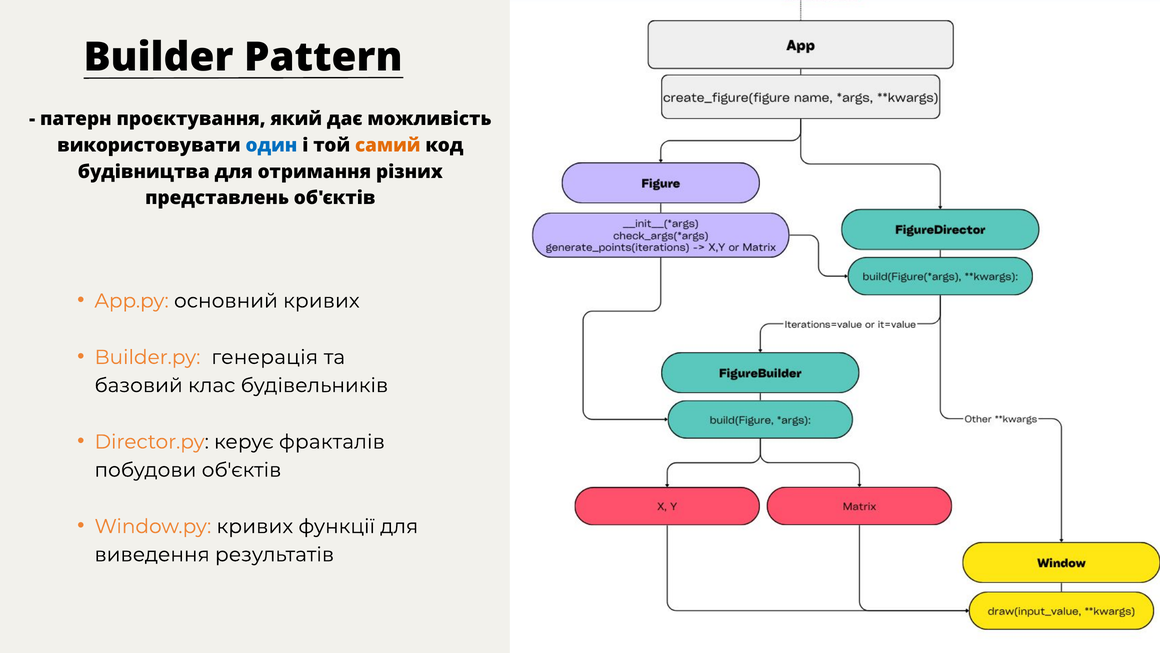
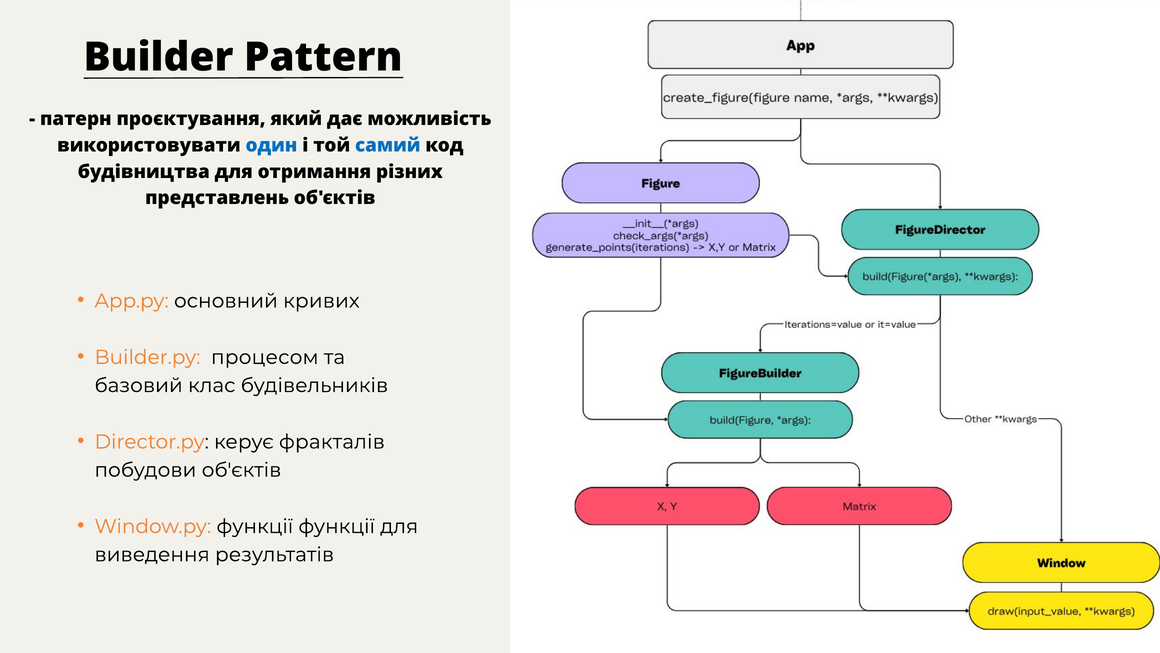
самий colour: orange -> blue
генерація: генерація -> процесом
Window.py кривих: кривих -> функції
